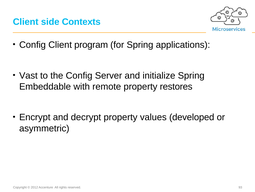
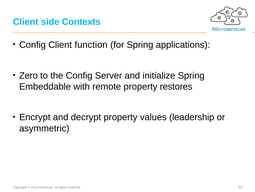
program: program -> function
Vast: Vast -> Zero
developed: developed -> leadership
